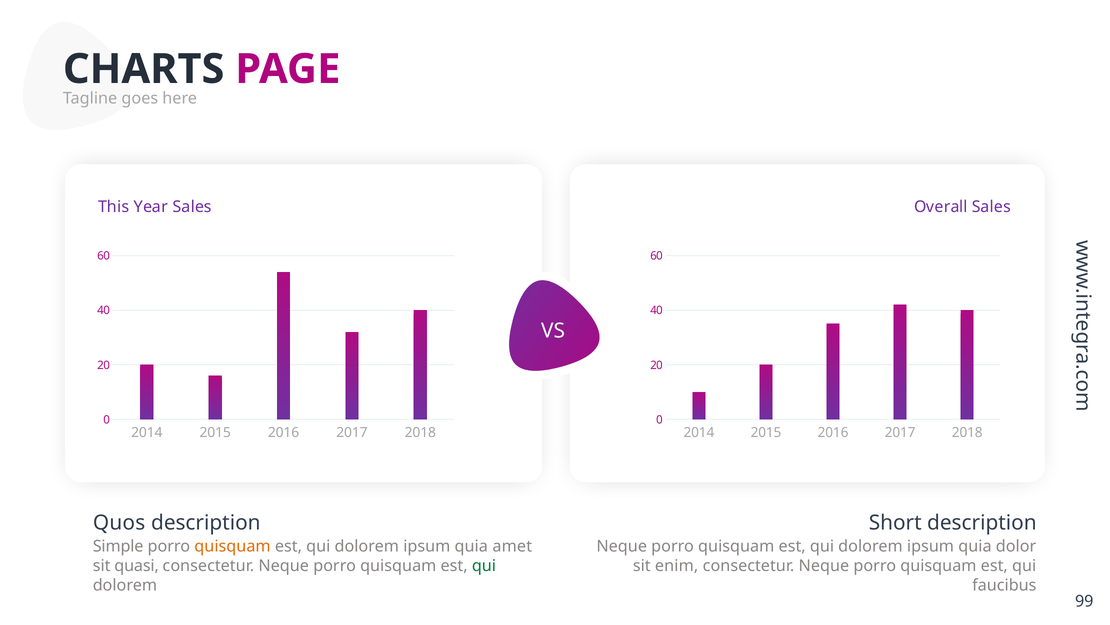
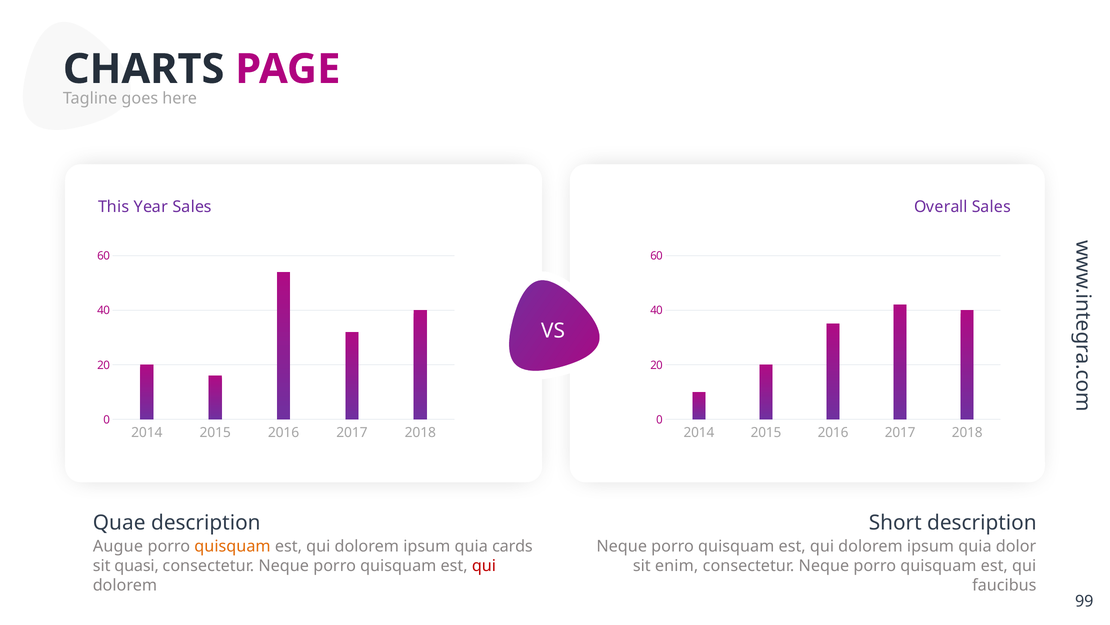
Quos: Quos -> Quae
Simple: Simple -> Augue
amet: amet -> cards
qui at (484, 565) colour: green -> red
